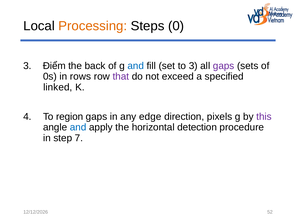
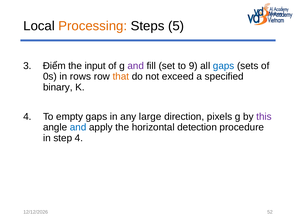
0: 0 -> 5
back: back -> input
and at (136, 66) colour: blue -> purple
to 3: 3 -> 9
gaps at (224, 66) colour: purple -> blue
that colour: purple -> orange
linked: linked -> binary
region: region -> empty
edge: edge -> large
step 7: 7 -> 4
